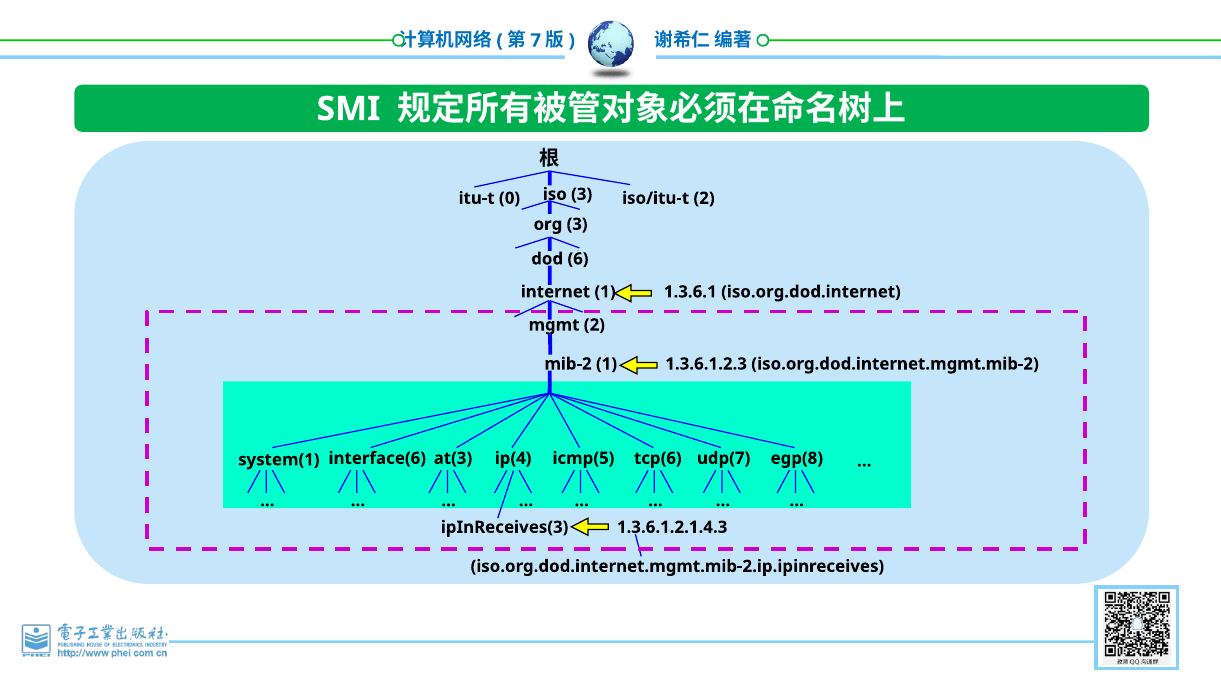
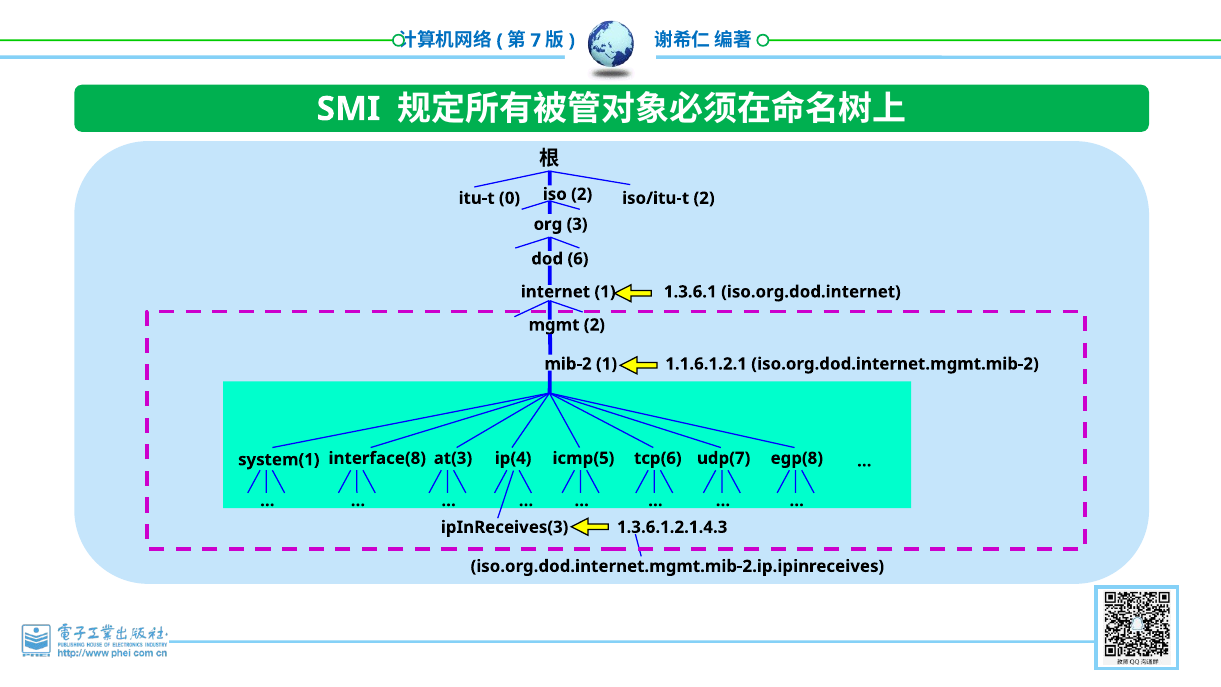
iso 3: 3 -> 2
1.3.6.1.2.3: 1.3.6.1.2.3 -> 1.1.6.1.2.1
interface(6: interface(6 -> interface(8
